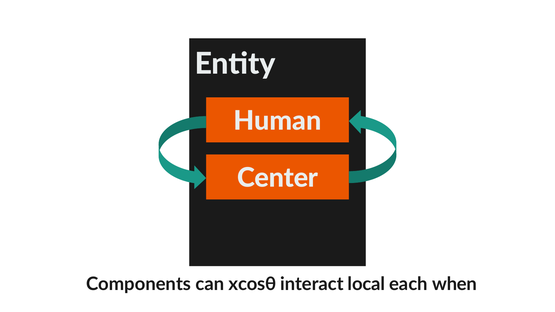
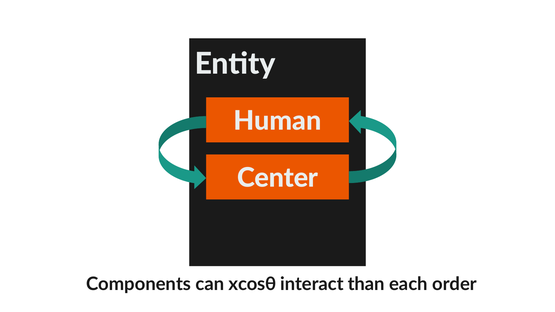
local: local -> than
when: when -> order
